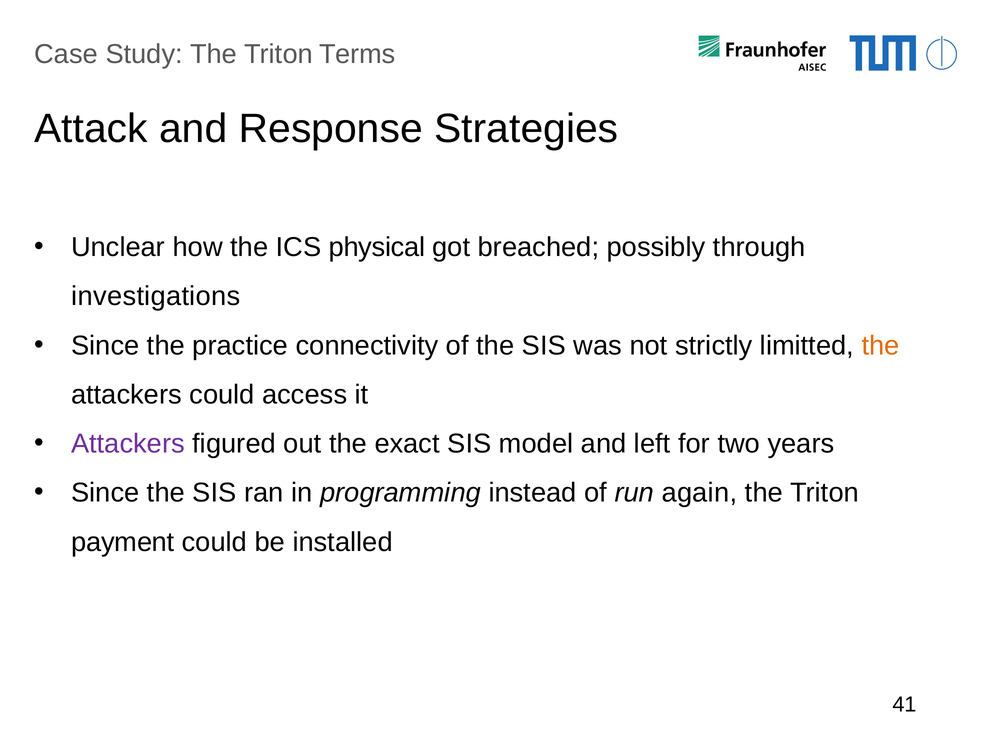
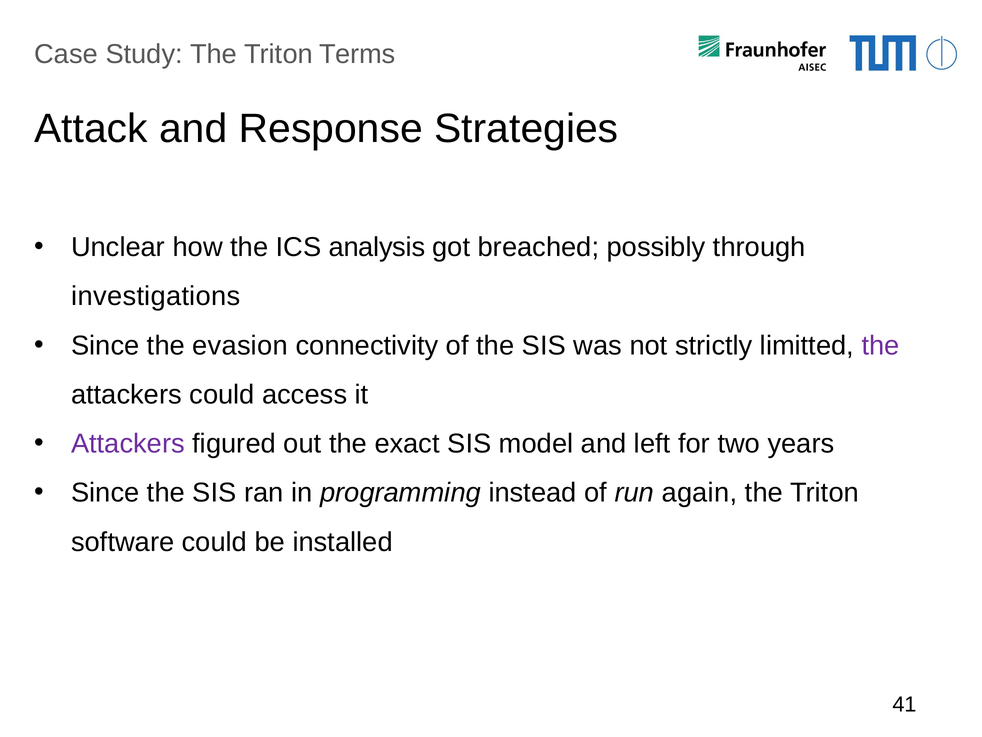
physical: physical -> analysis
practice: practice -> evasion
the at (881, 345) colour: orange -> purple
payment: payment -> software
